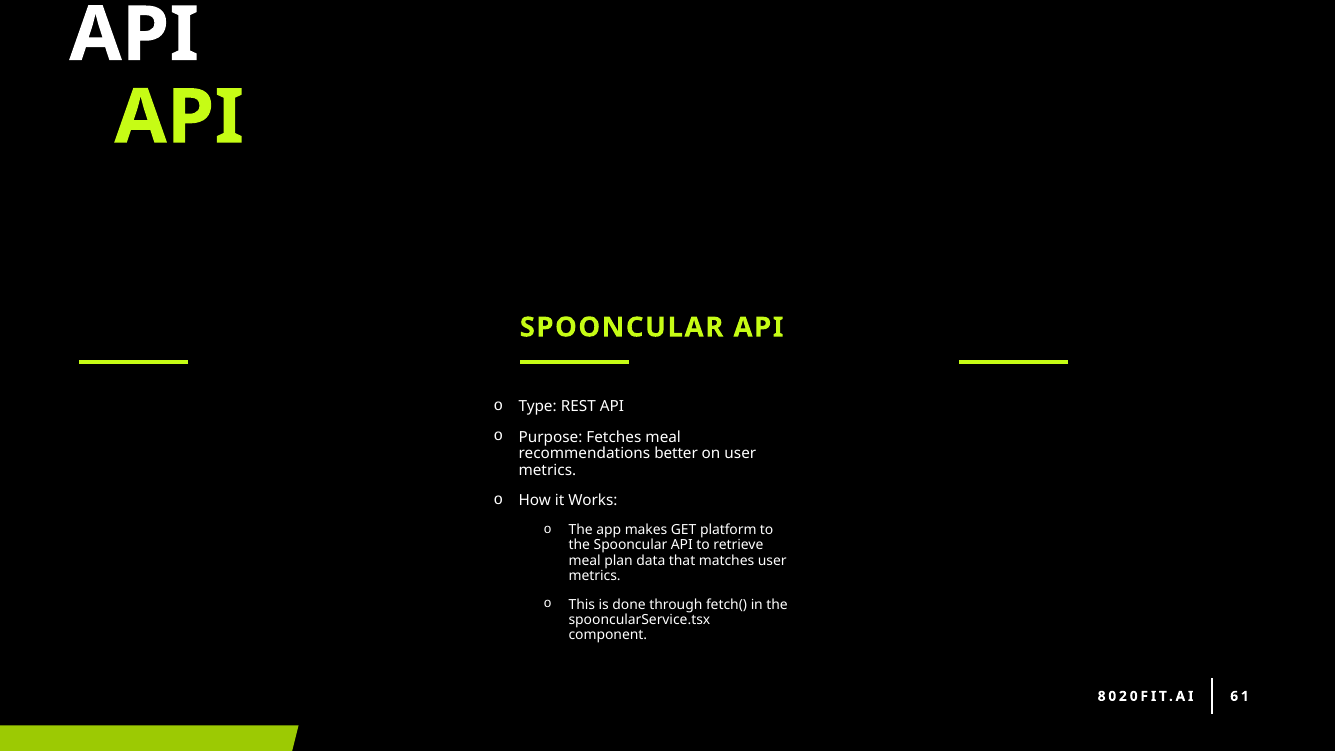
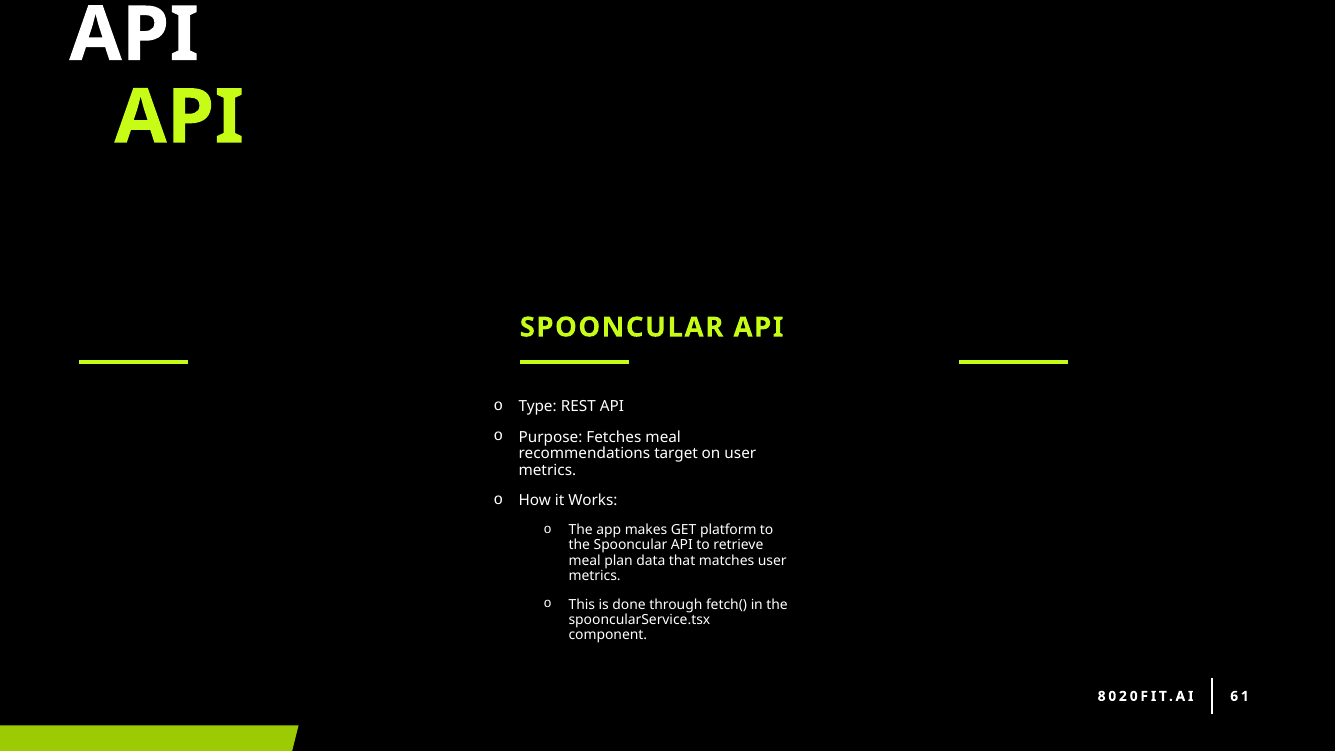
better: better -> target
